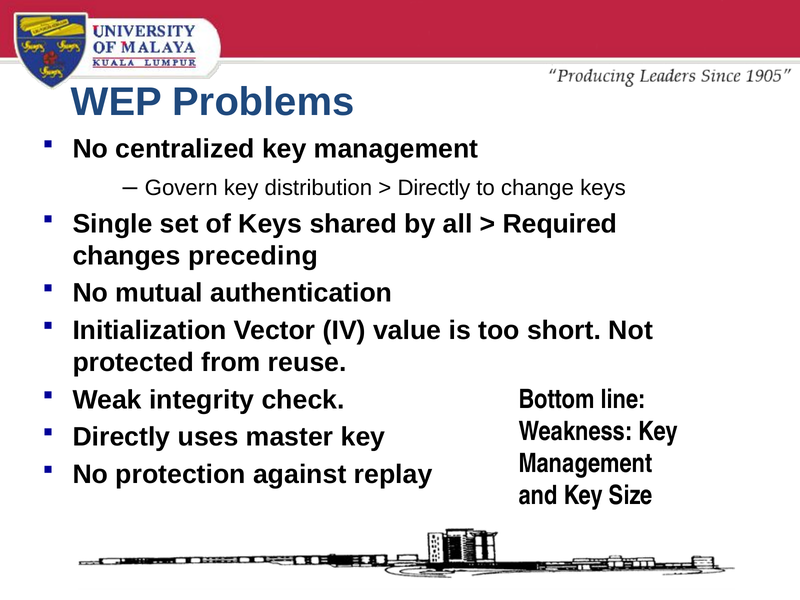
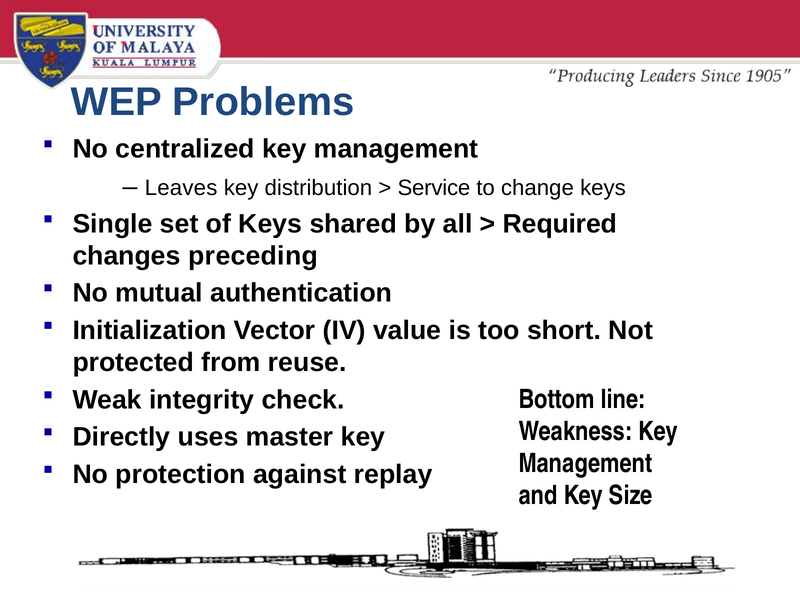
Govern: Govern -> Leaves
Directly at (434, 188): Directly -> Service
